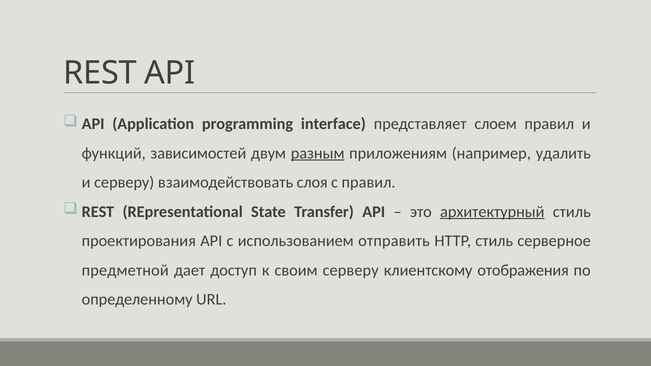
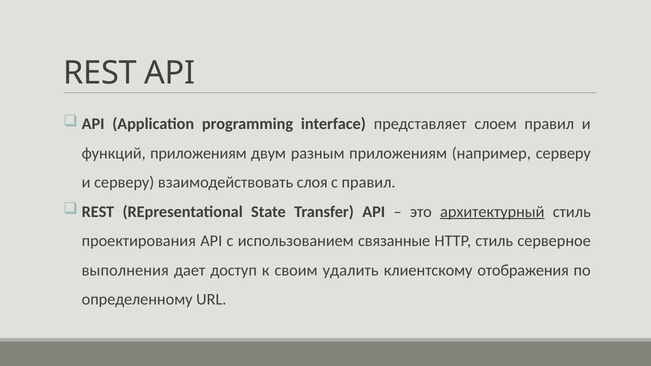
функций зависимостей: зависимостей -> приложениям
разным underline: present -> none
например удалить: удалить -> серверу
отправить: отправить -> связанные
предметной: предметной -> выполнения
своим серверу: серверу -> удалить
